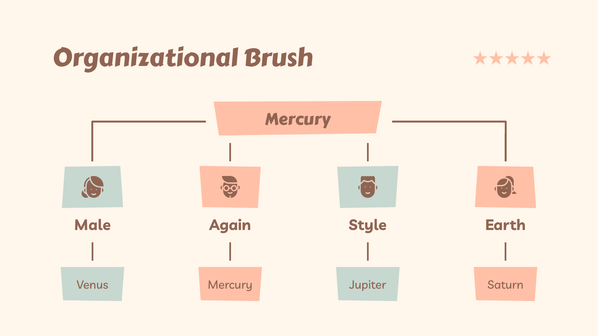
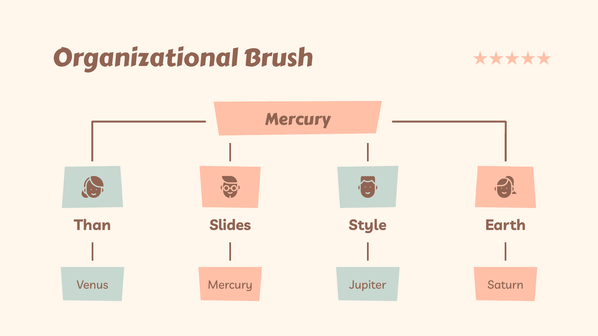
Male: Male -> Than
Again: Again -> Slides
